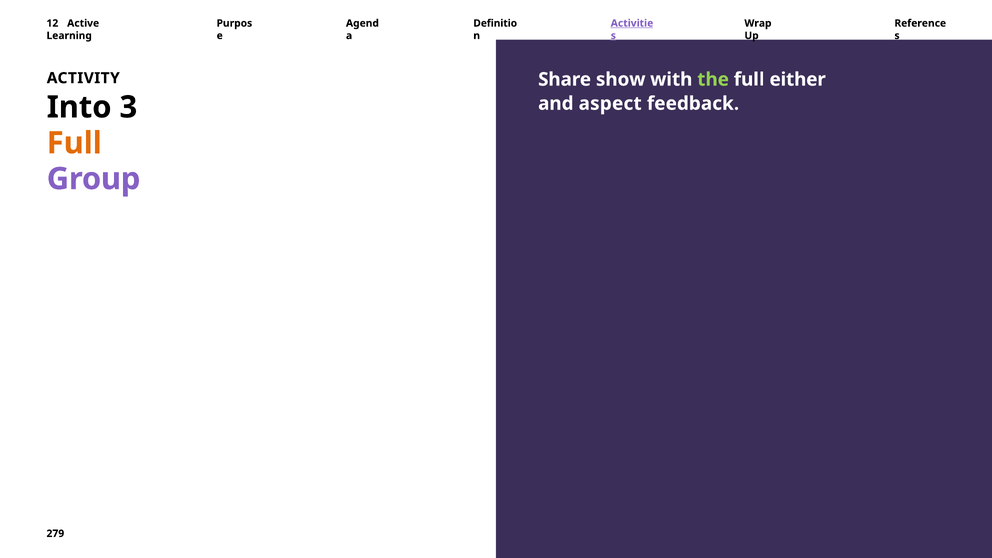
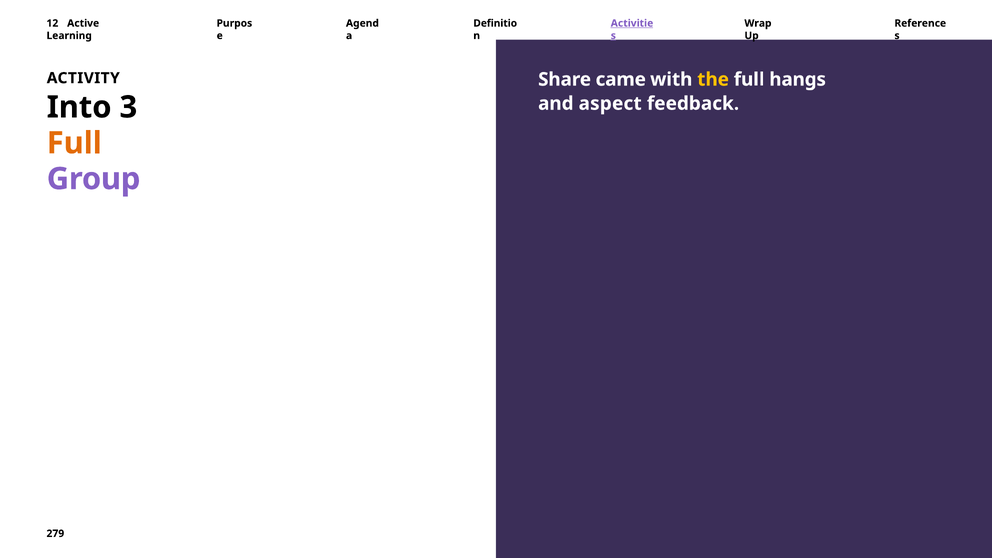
show: show -> came
the colour: light green -> yellow
either: either -> hangs
